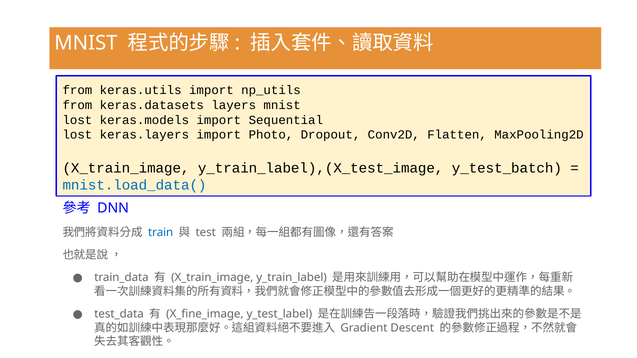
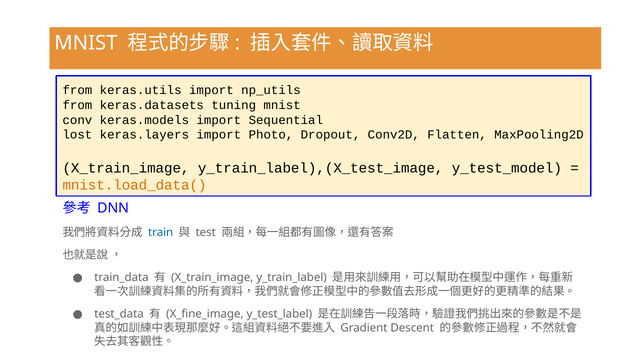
layers: layers -> tuning
lost at (77, 120): lost -> conv
y_test_batch: y_test_batch -> y_test_model
mnist.load_data( colour: blue -> orange
